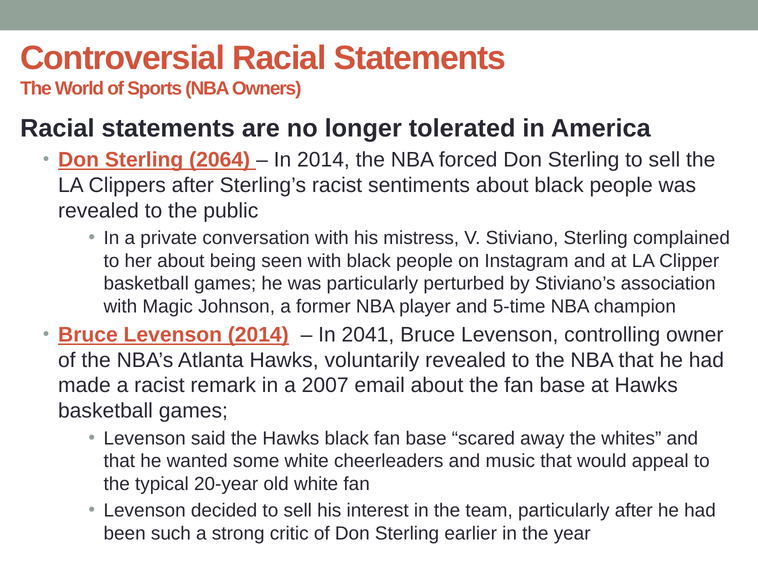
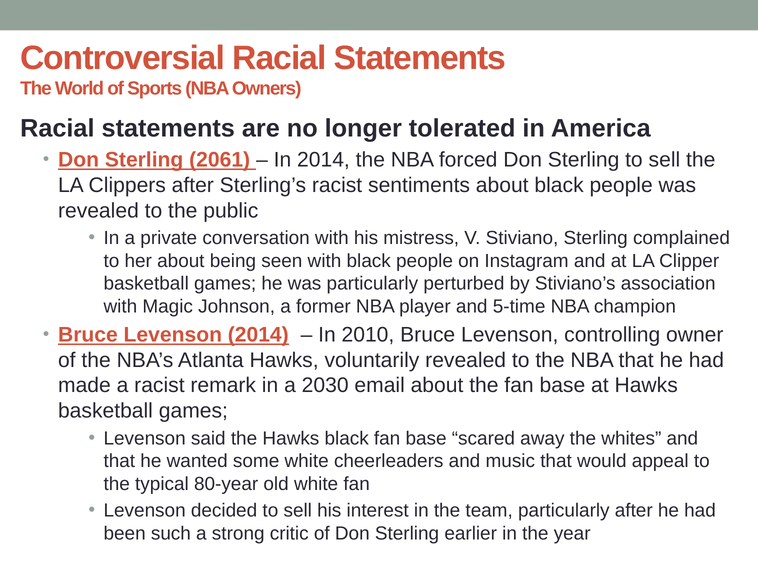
2064: 2064 -> 2061
2041: 2041 -> 2010
2007: 2007 -> 2030
20-year: 20-year -> 80-year
